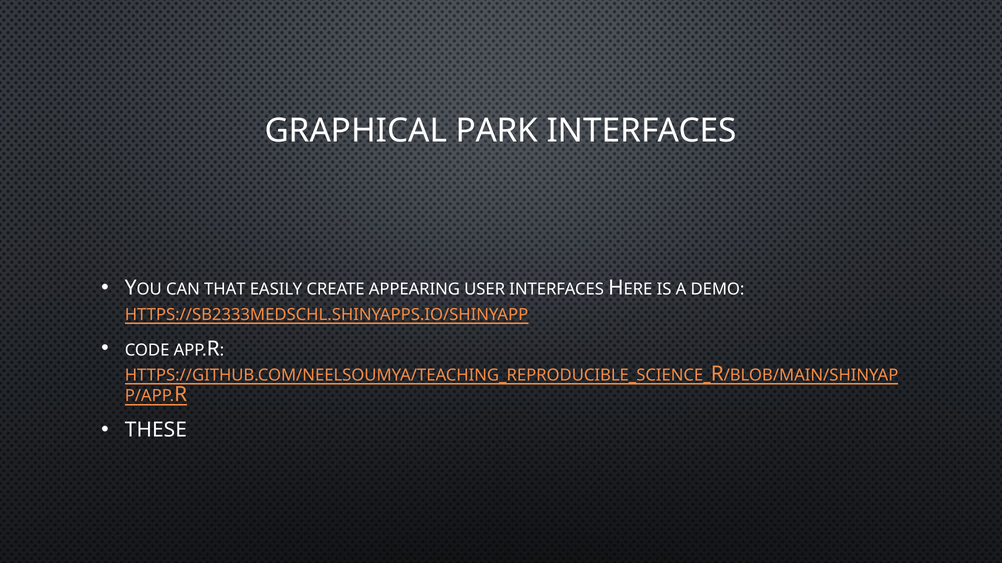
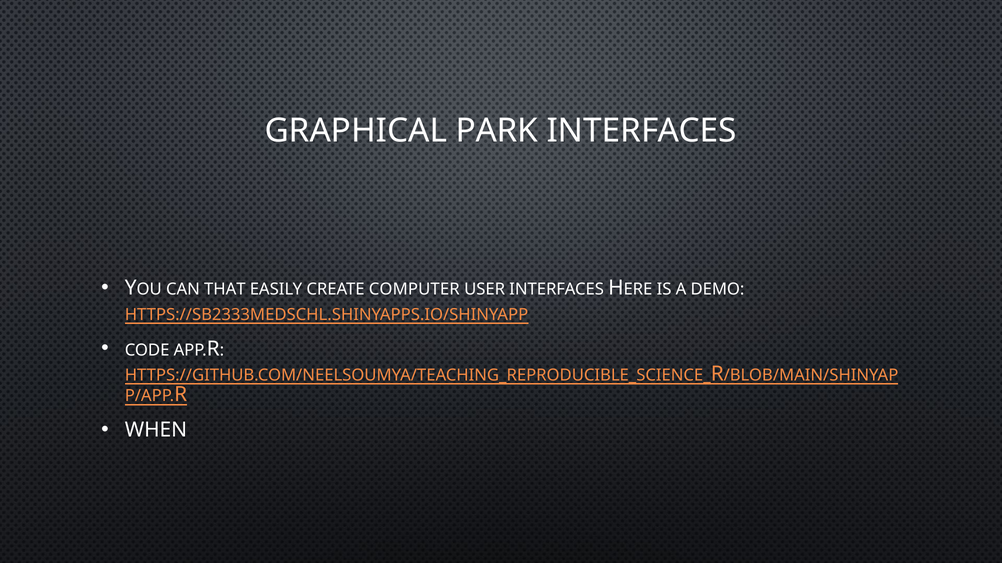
APPEARING: APPEARING -> COMPUTER
THESE: THESE -> WHEN
